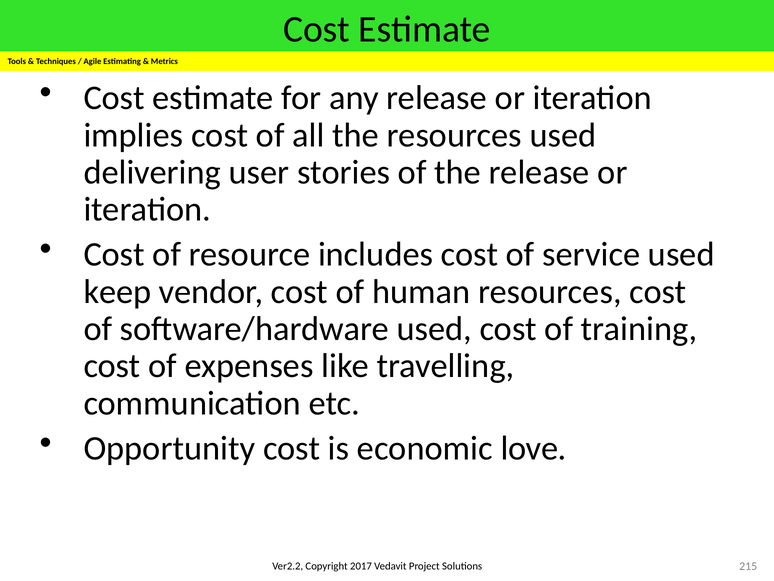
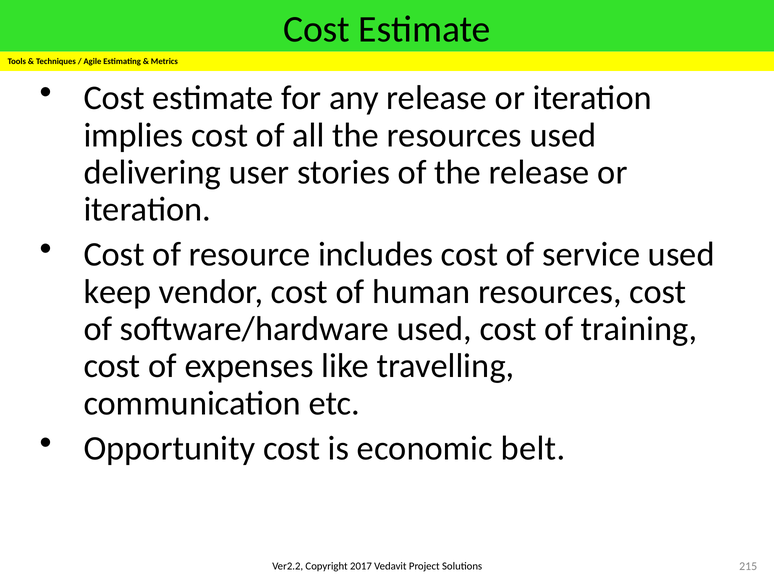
love: love -> belt
